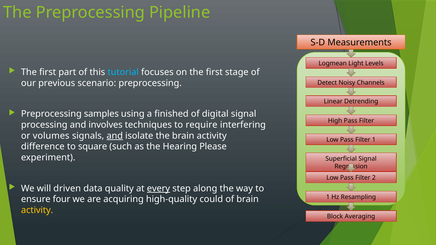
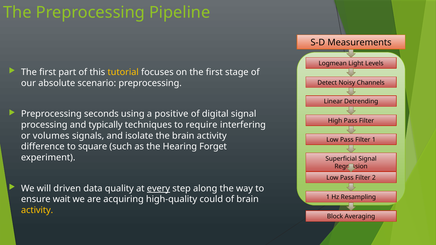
tutorial colour: light blue -> yellow
previous: previous -> absolute
samples: samples -> seconds
finished: finished -> positive
involves: involves -> typically
and at (115, 136) underline: present -> none
Please: Please -> Forget
four: four -> wait
